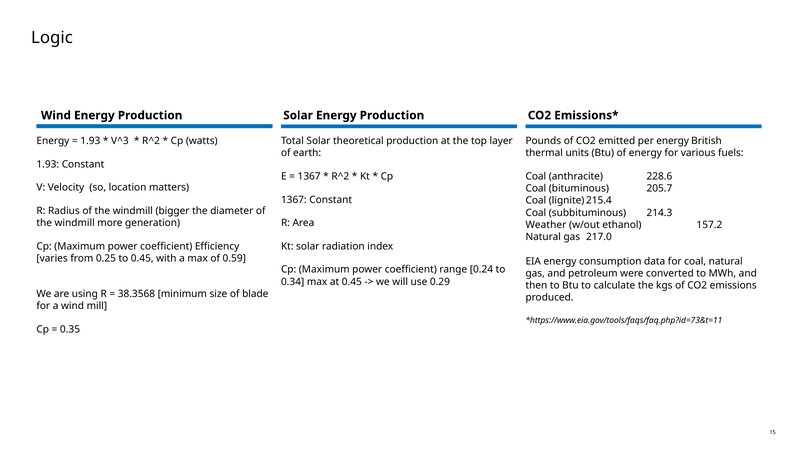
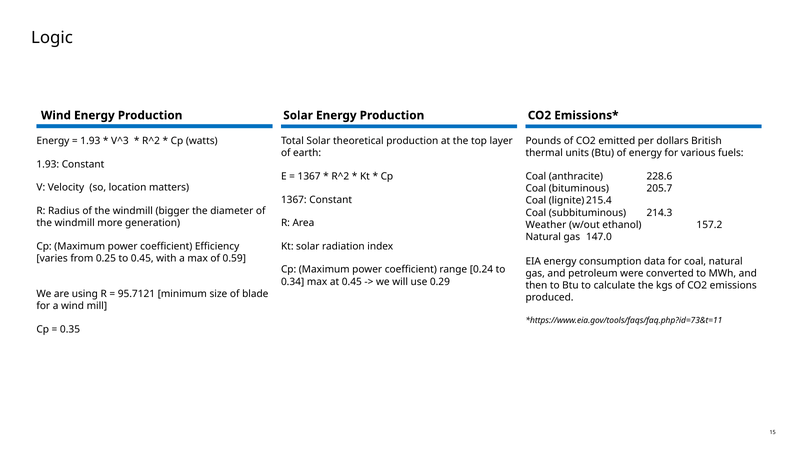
per energy: energy -> dollars
217.0: 217.0 -> 147.0
38.3568: 38.3568 -> 95.7121
